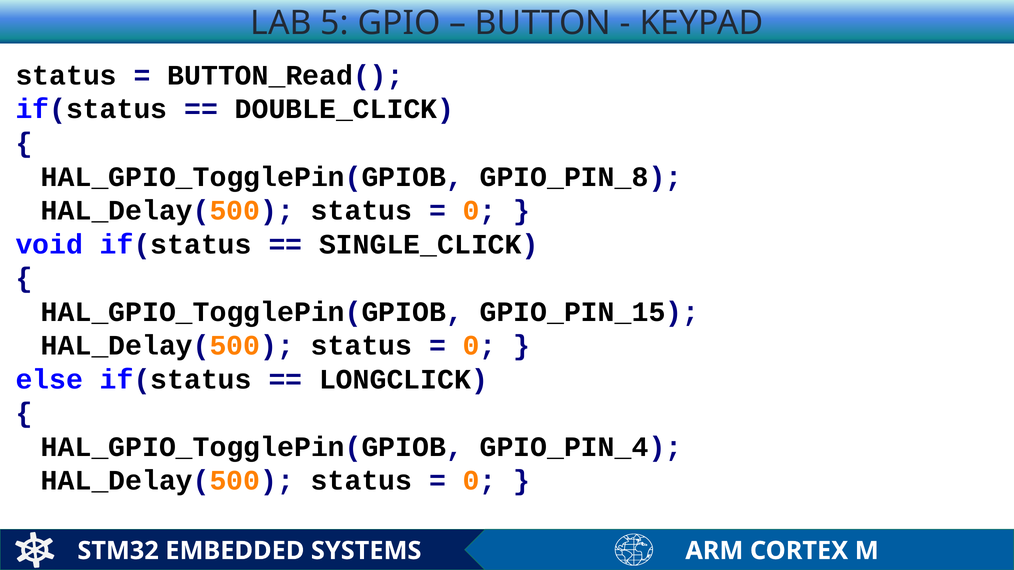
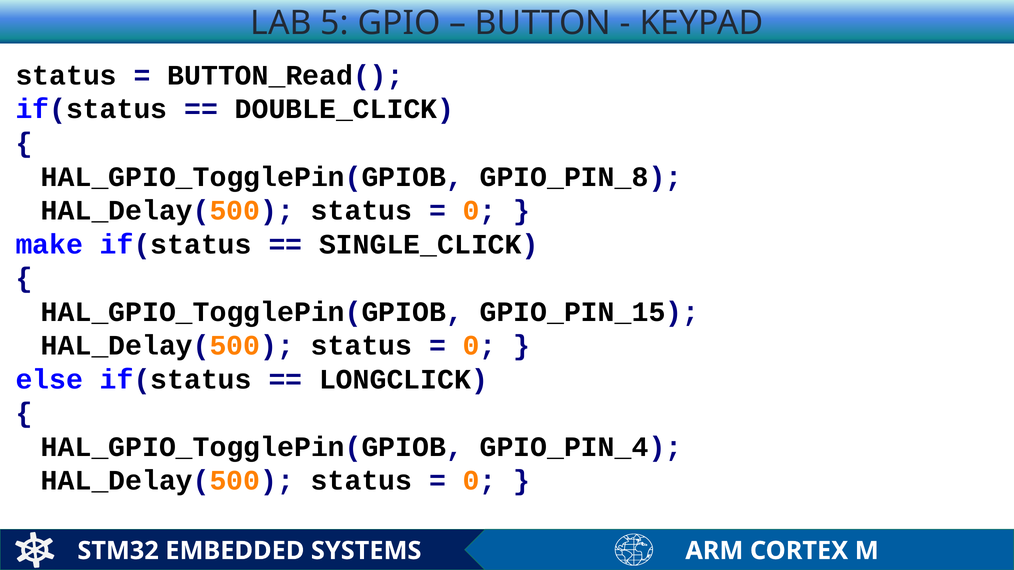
void: void -> make
